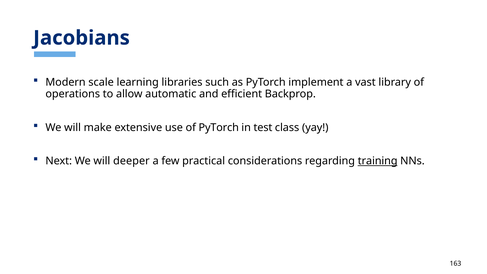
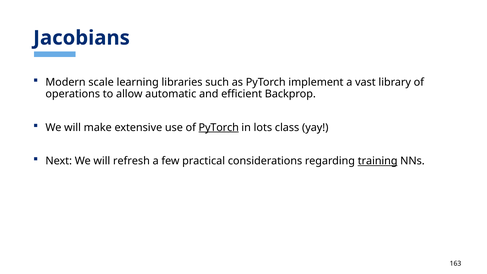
PyTorch at (219, 127) underline: none -> present
test: test -> lots
deeper: deeper -> refresh
